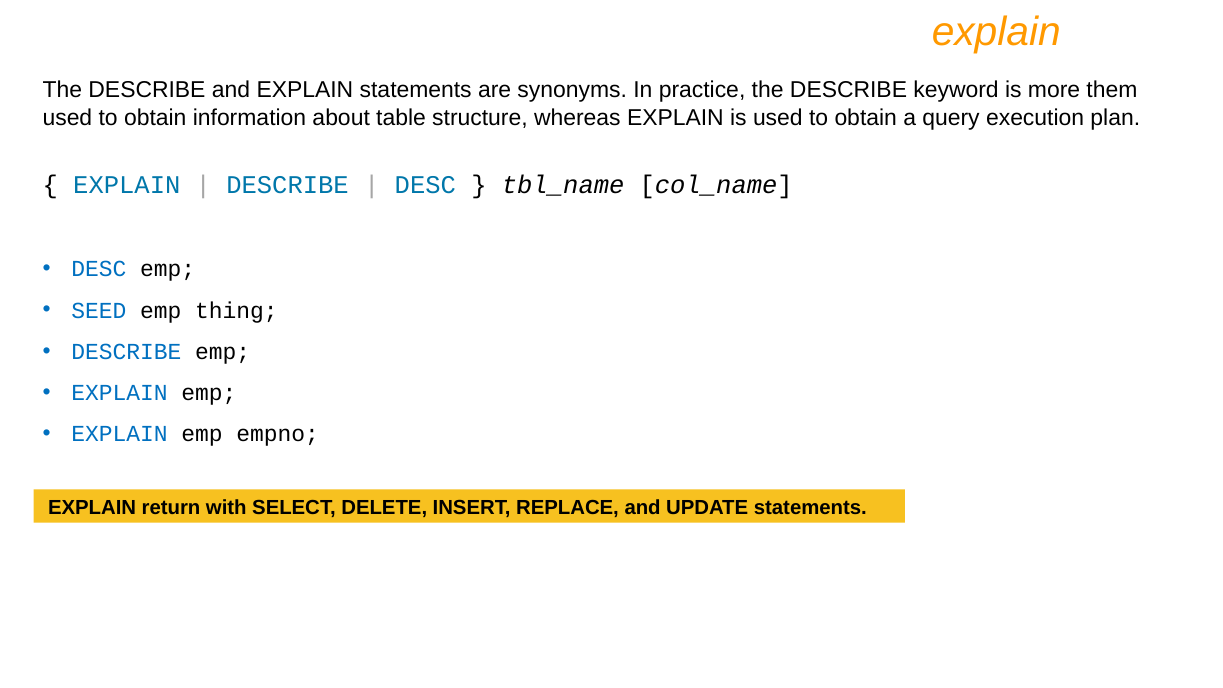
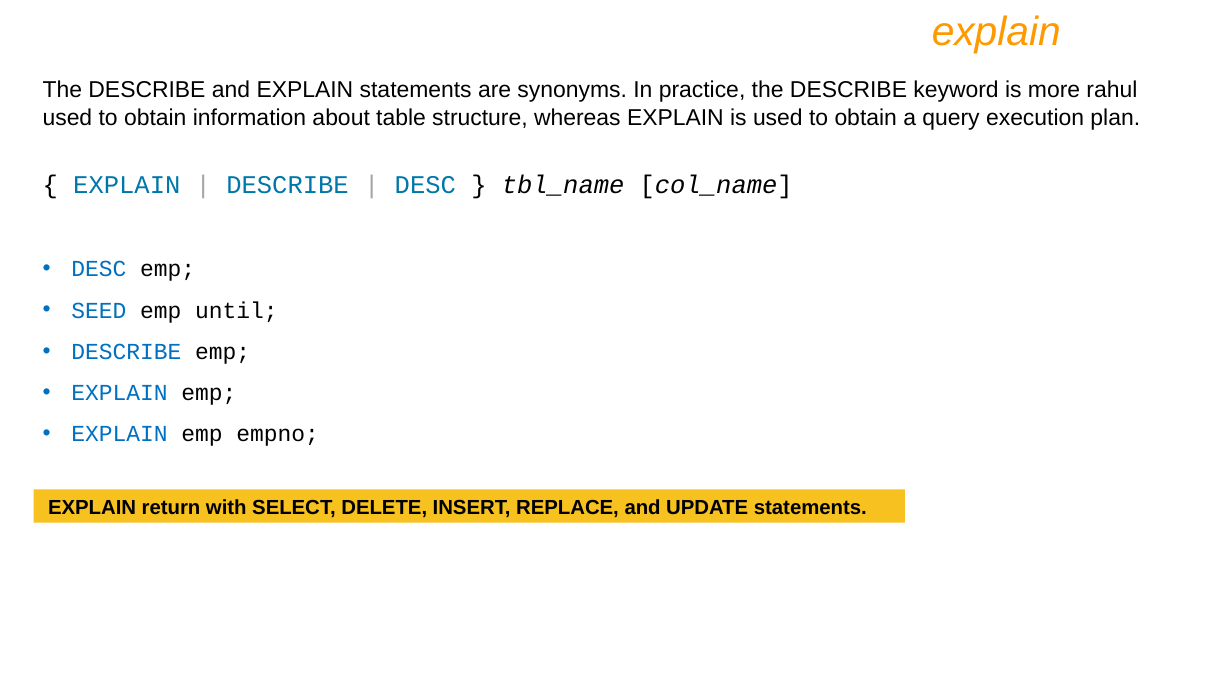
them: them -> rahul
thing: thing -> until
